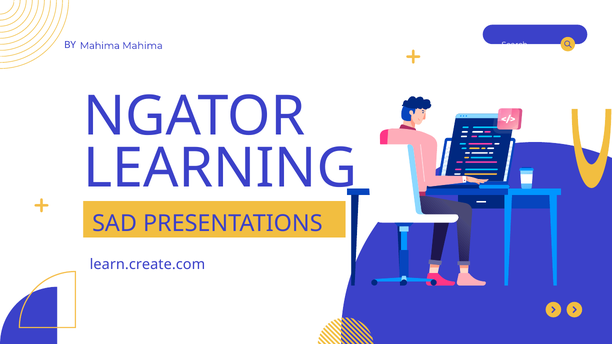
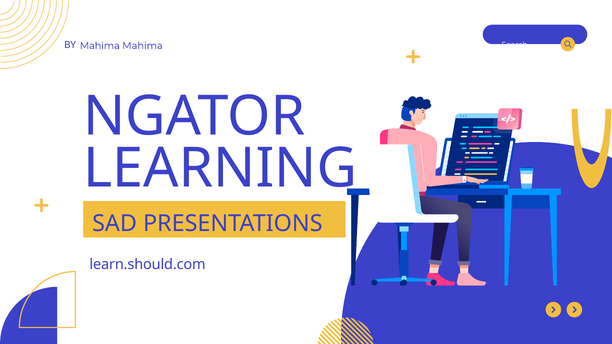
learn.create.com: learn.create.com -> learn.should.com
